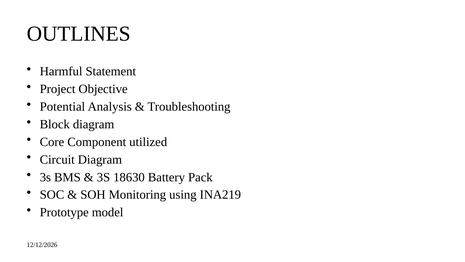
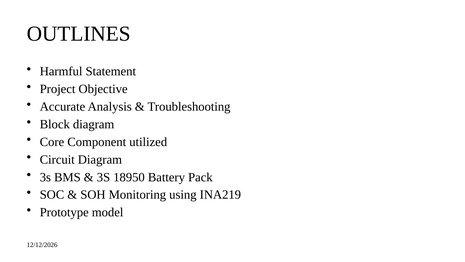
Potential: Potential -> Accurate
18630: 18630 -> 18950
